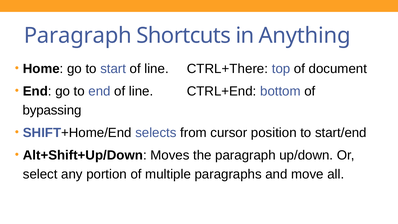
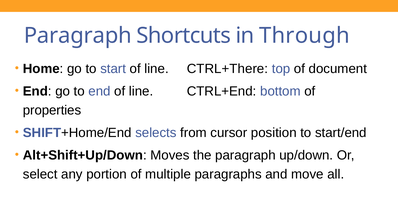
Anything: Anything -> Through
bypassing: bypassing -> properties
